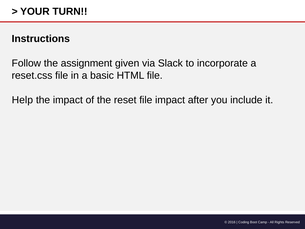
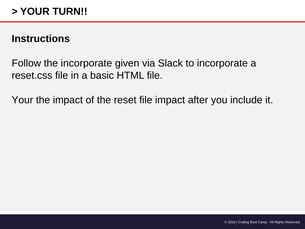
the assignment: assignment -> incorporate
Help at (22, 100): Help -> Your
